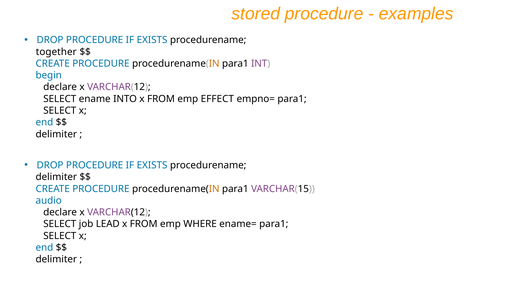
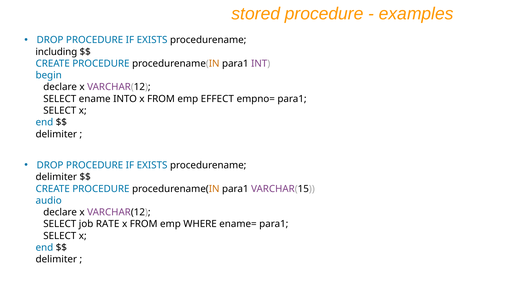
together: together -> including
LEAD: LEAD -> RATE
